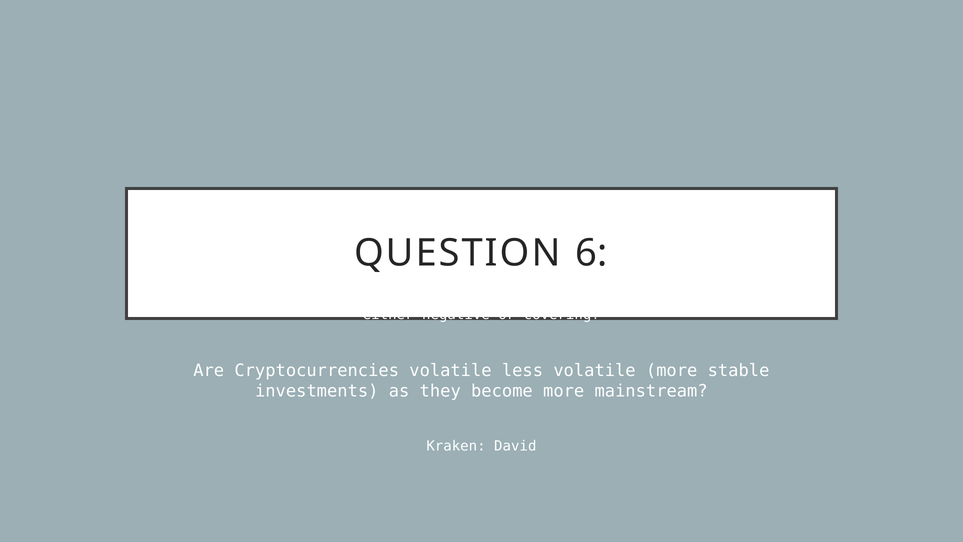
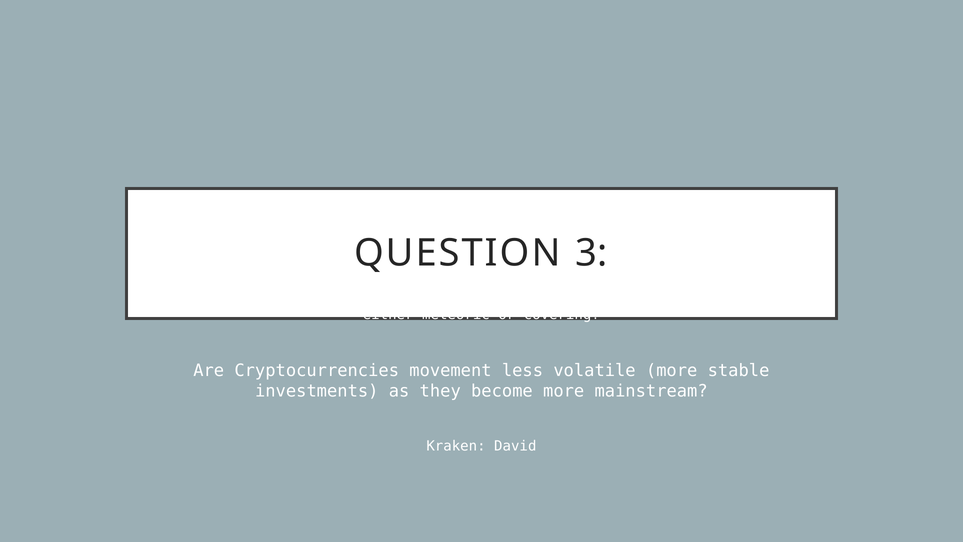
6: 6 -> 3
negative: negative -> meteoric
Cryptocurrencies volatile: volatile -> movement
